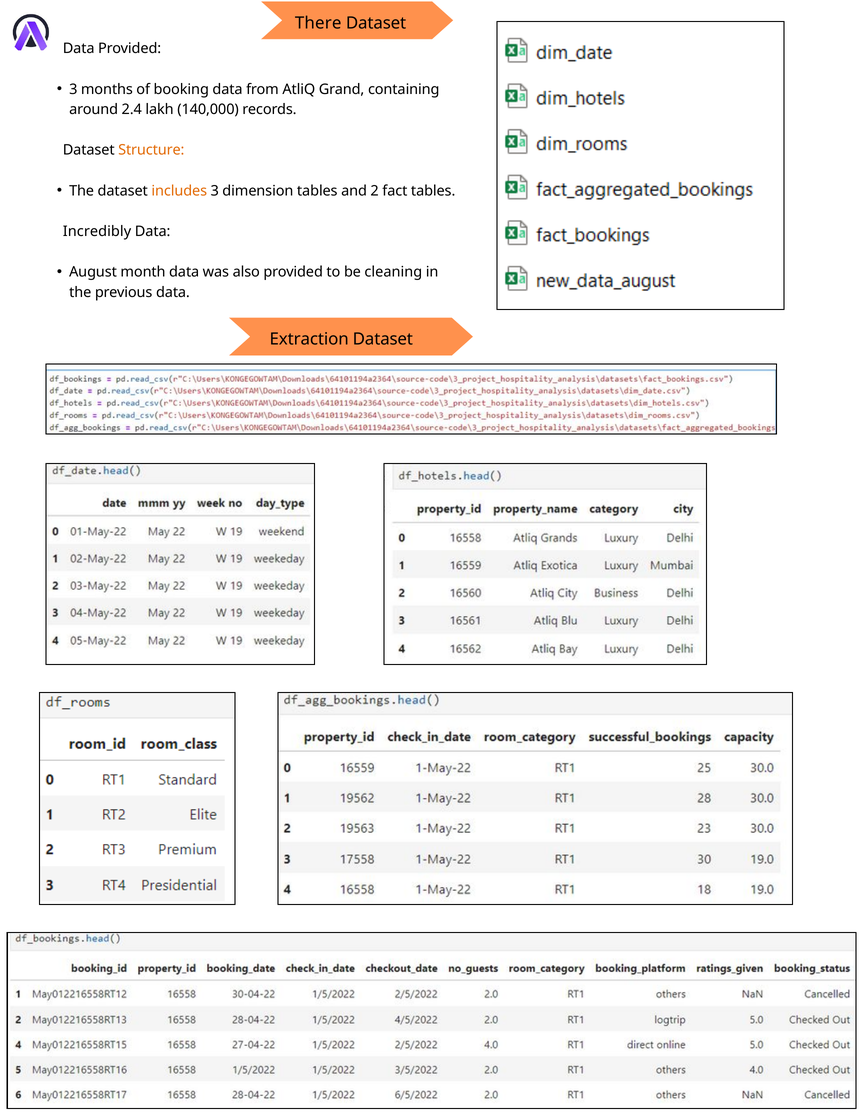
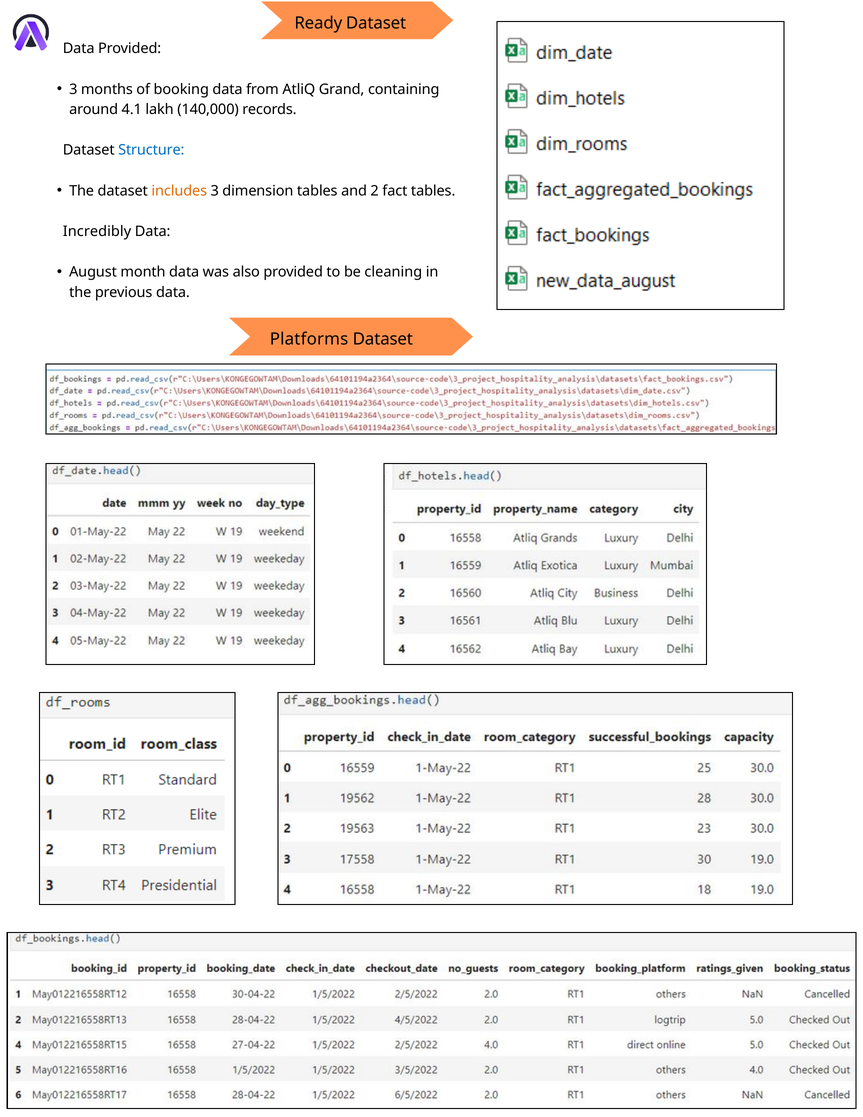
There: There -> Ready
2.4: 2.4 -> 4.1
Structure colour: orange -> blue
Extraction: Extraction -> Platforms
